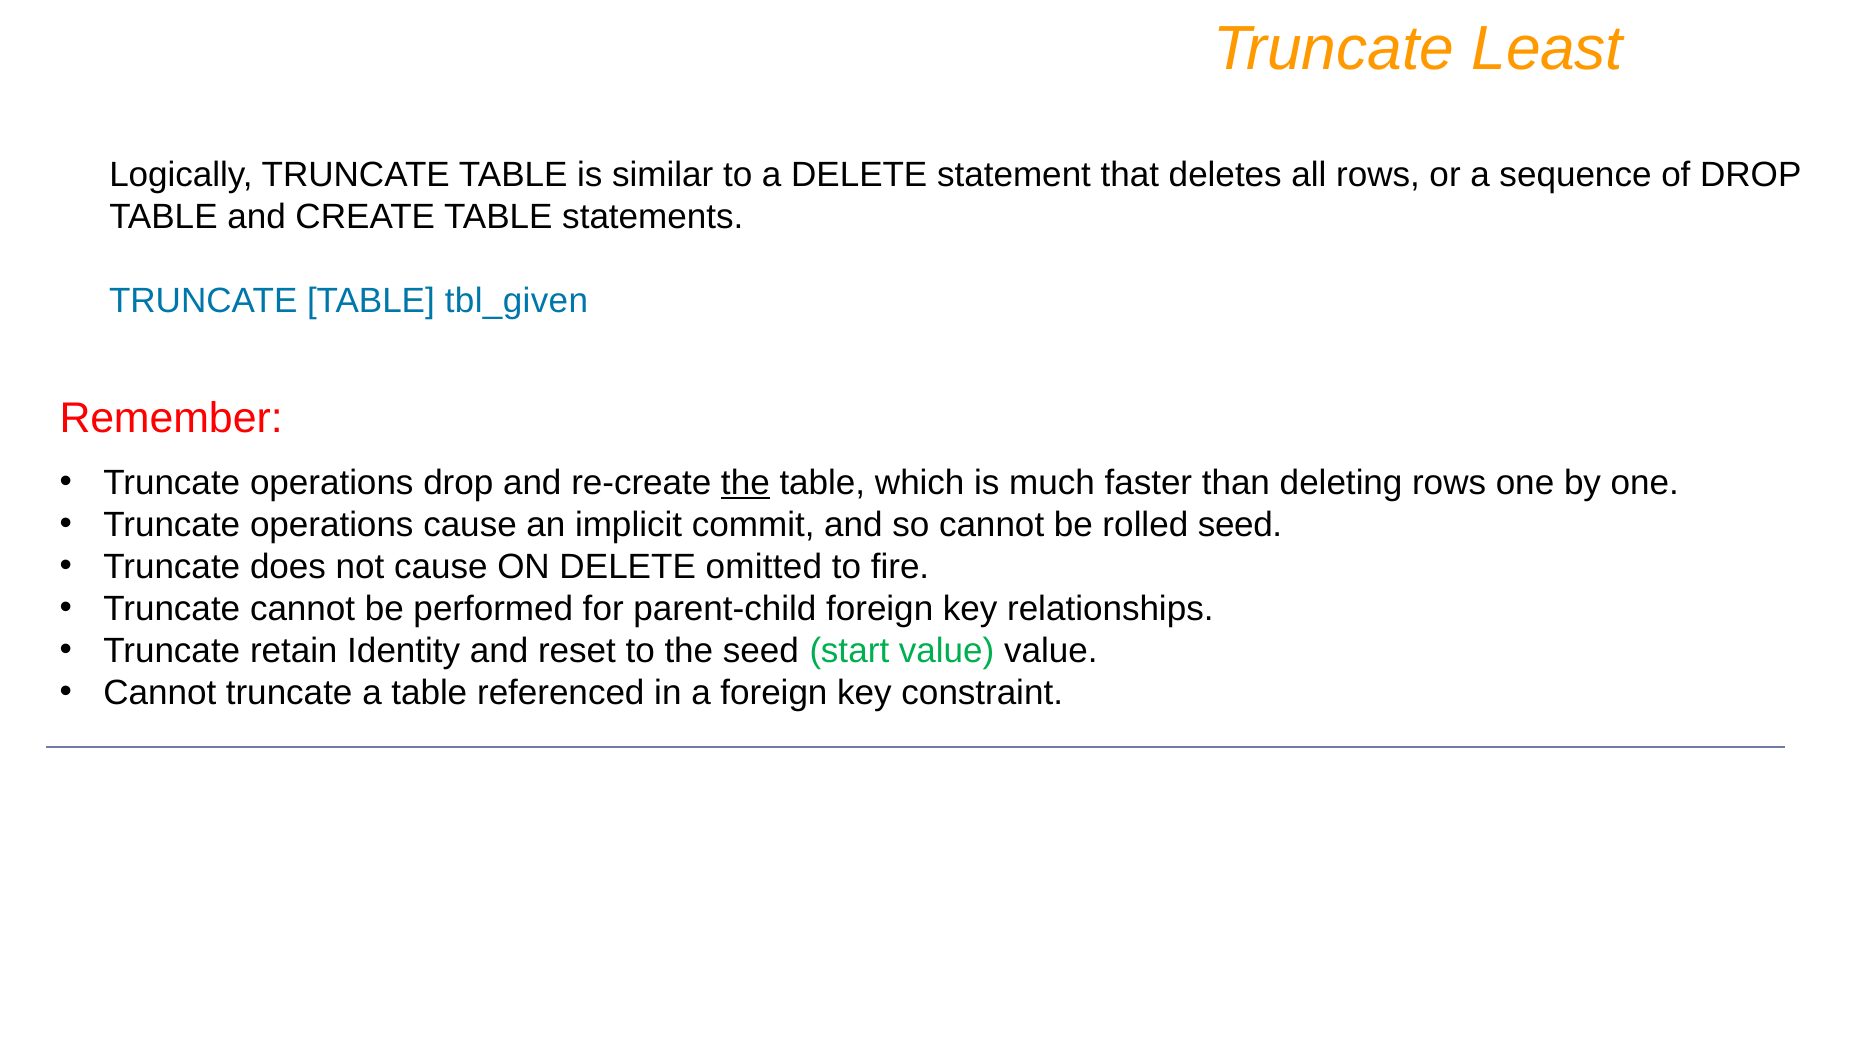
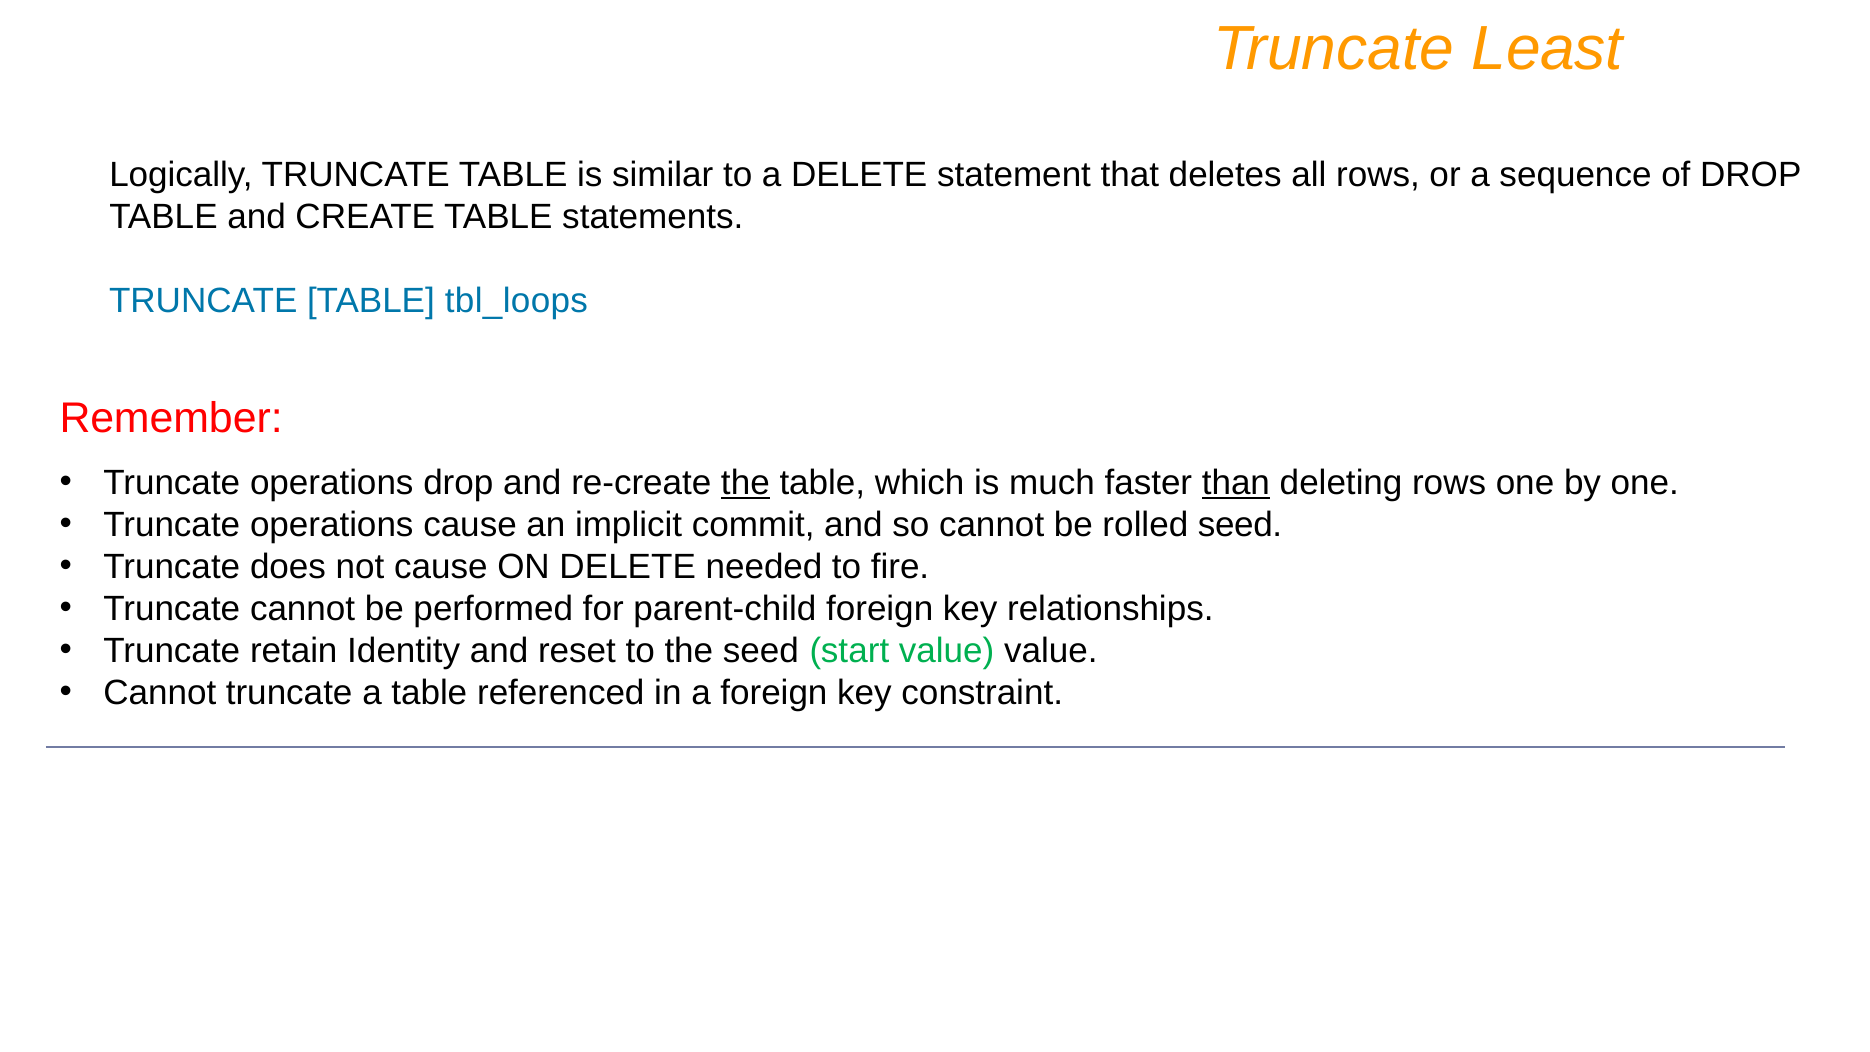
tbl_given: tbl_given -> tbl_loops
than underline: none -> present
omitted: omitted -> needed
